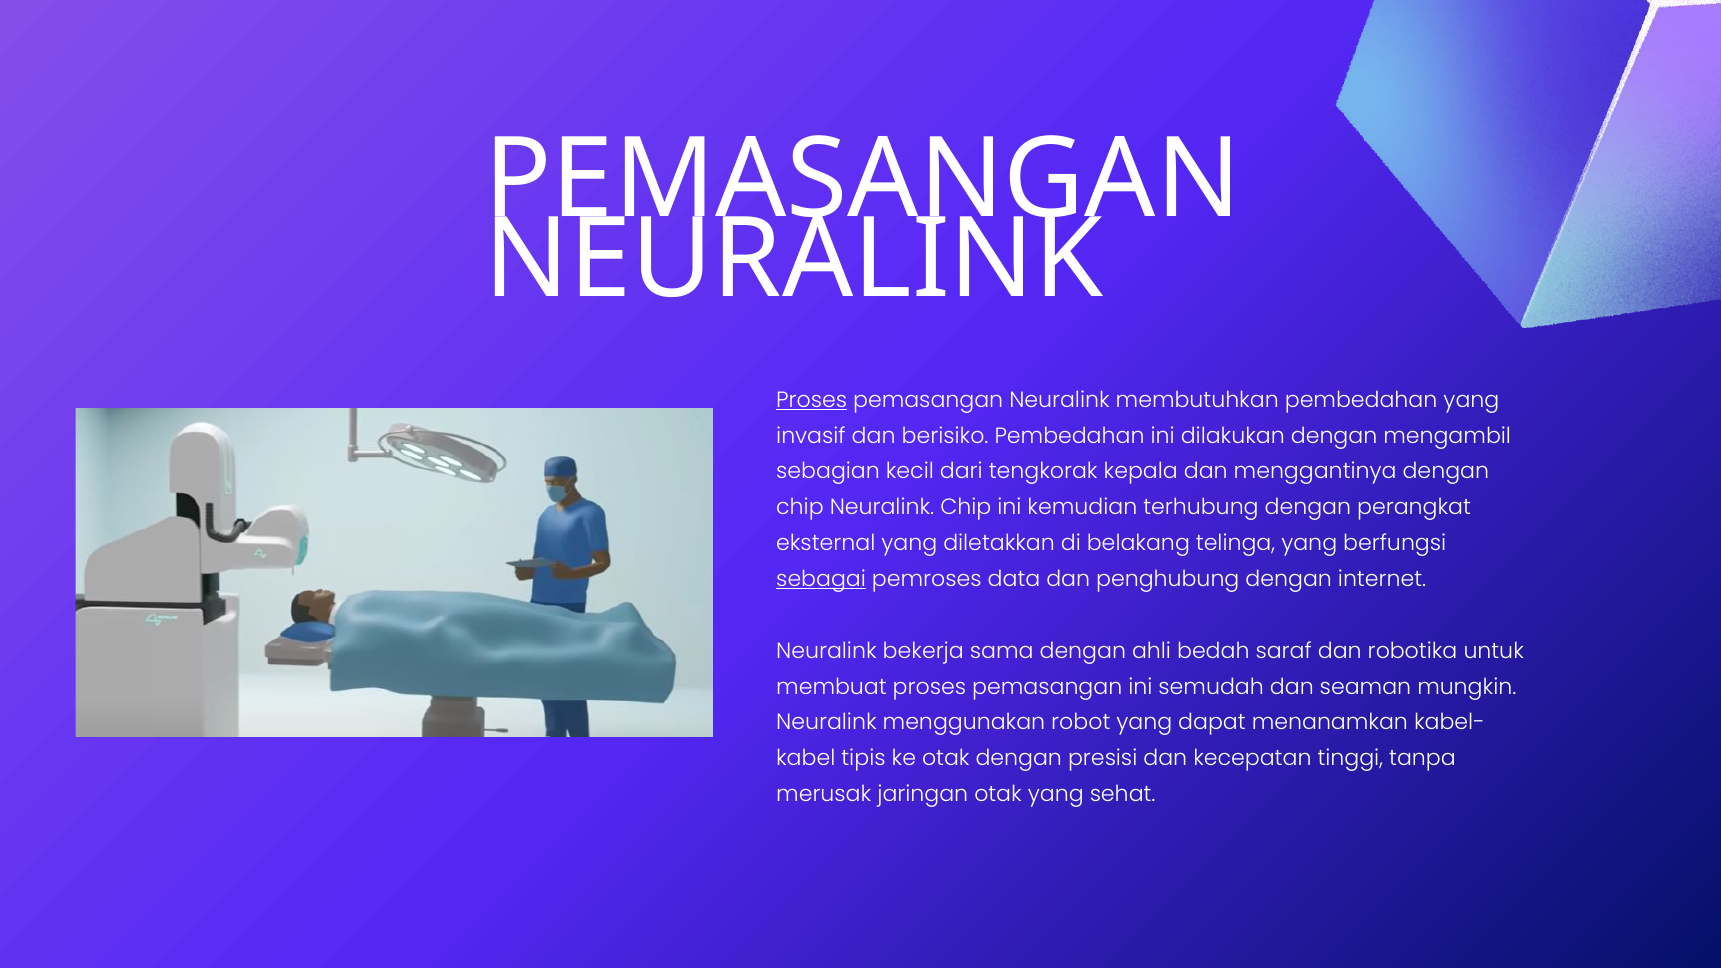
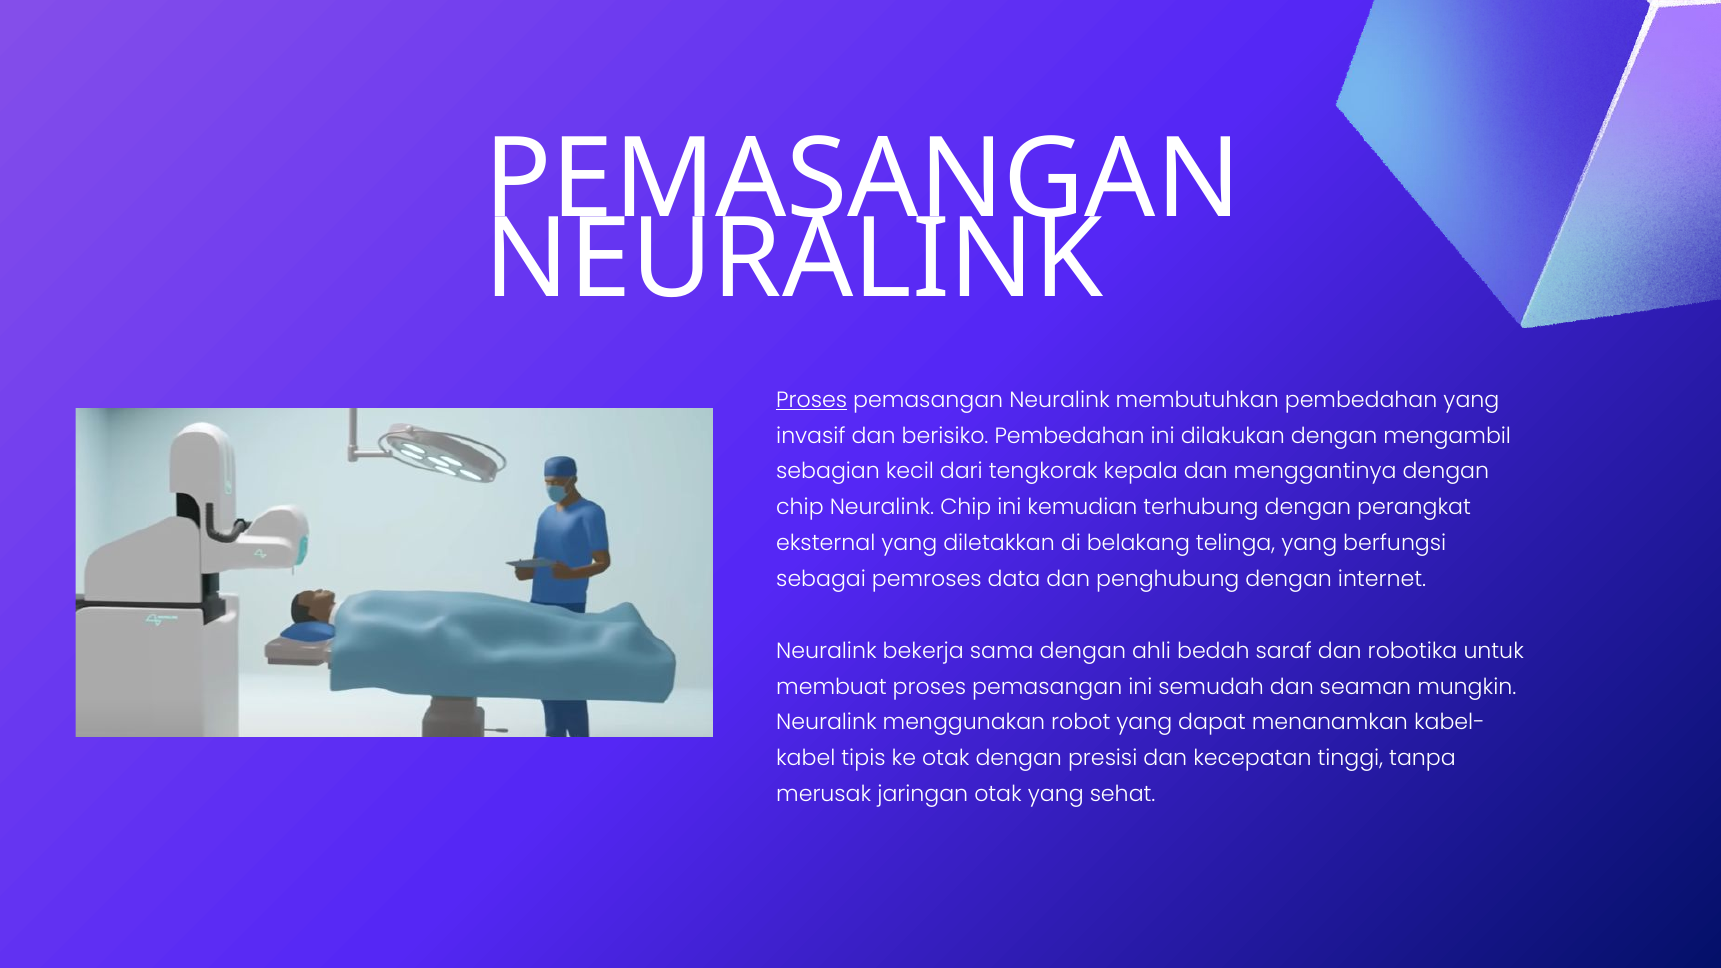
sebagai underline: present -> none
